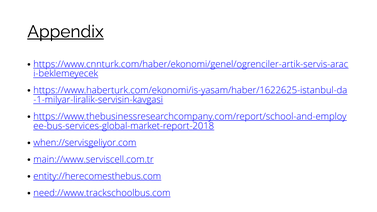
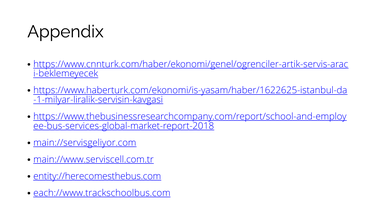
Appendix underline: present -> none
when://servisgeliyor.com: when://servisgeliyor.com -> main://servisgeliyor.com
need://www.trackschoolbus.com: need://www.trackschoolbus.com -> each://www.trackschoolbus.com
